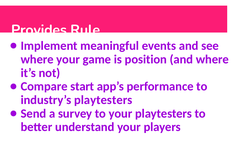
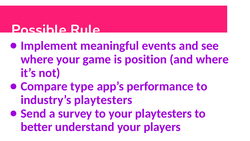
Provides: Provides -> Possible
start: start -> type
